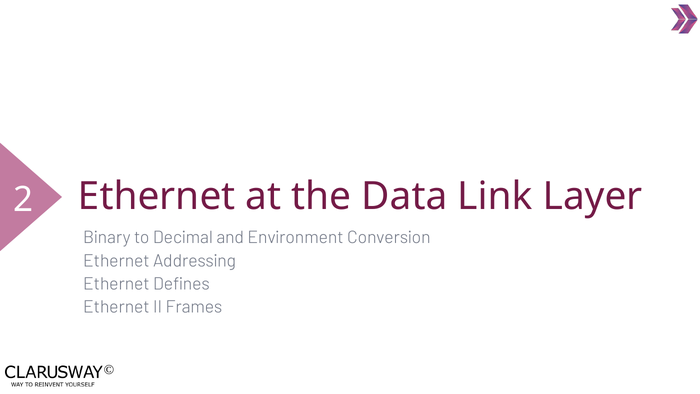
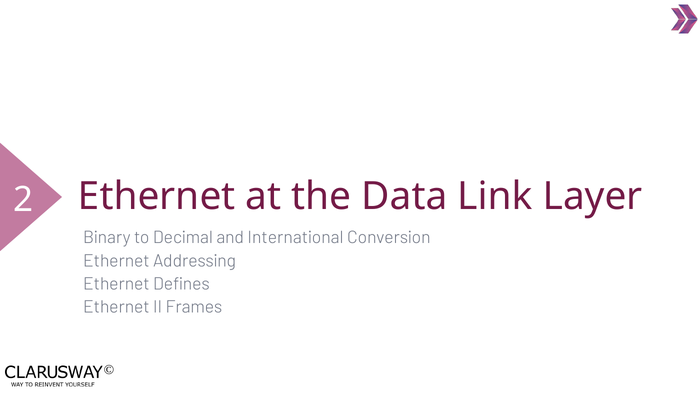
Environment: Environment -> International
